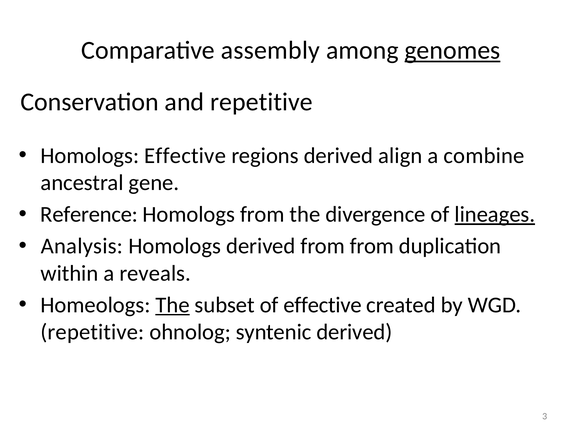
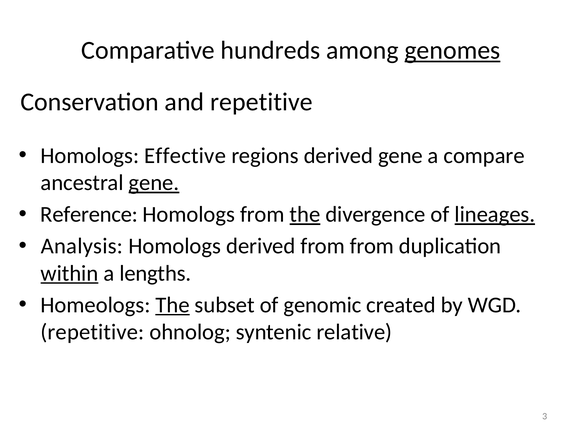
assembly: assembly -> hundreds
derived align: align -> gene
combine: combine -> compare
gene at (154, 183) underline: none -> present
the at (305, 215) underline: none -> present
within underline: none -> present
reveals: reveals -> lengths
of effective: effective -> genomic
syntenic derived: derived -> relative
